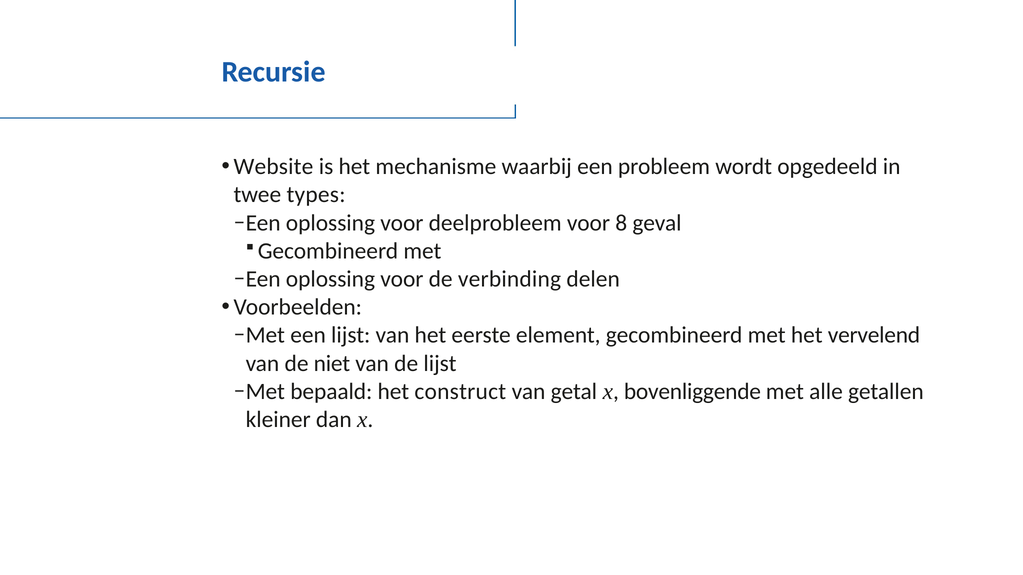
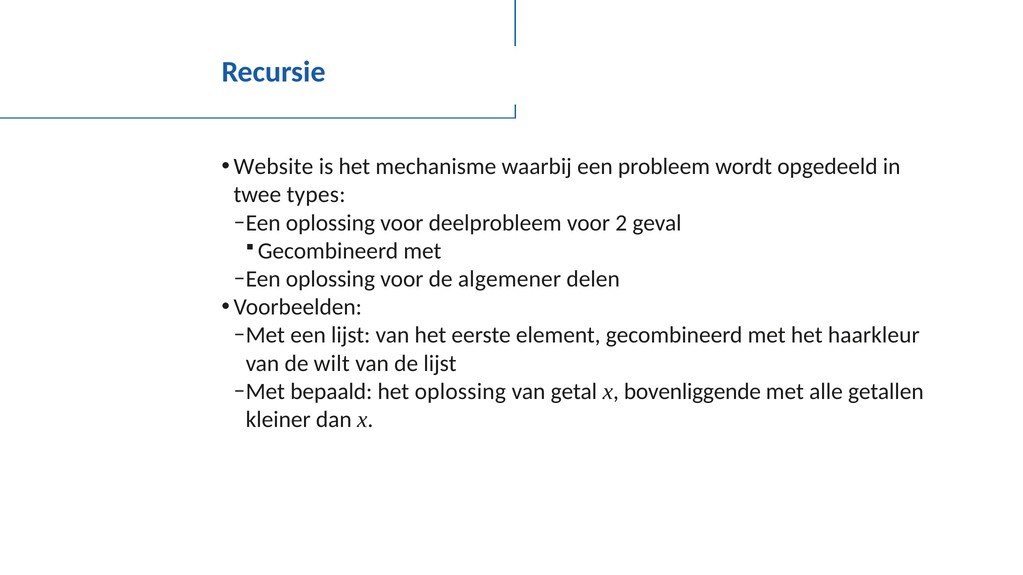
8: 8 -> 2
verbinding: verbinding -> algemener
vervelend: vervelend -> haarkleur
niet: niet -> wilt
het construct: construct -> oplossing
